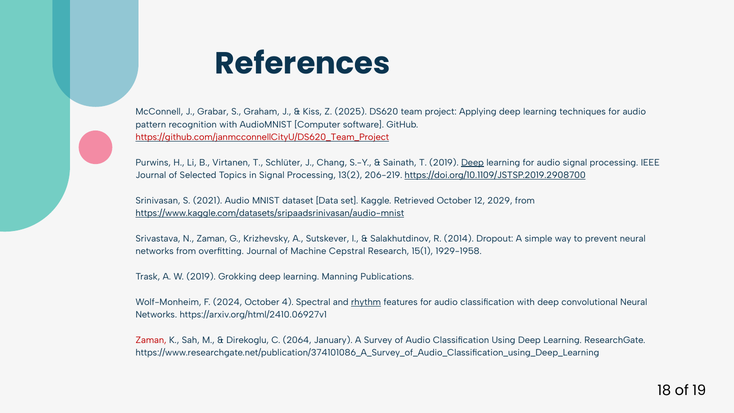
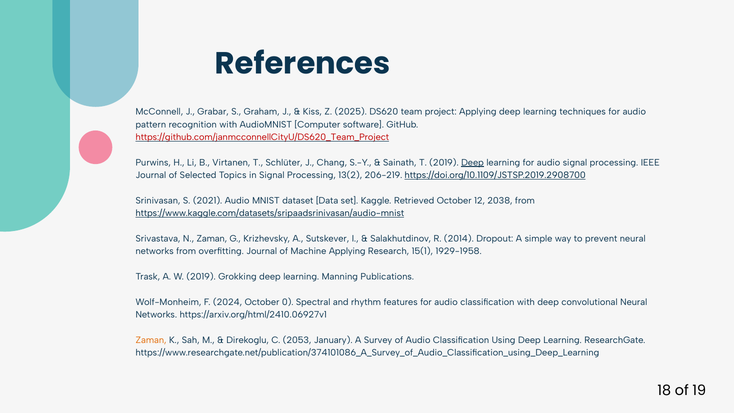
2029: 2029 -> 2038
Machine Cepstral: Cepstral -> Applying
4: 4 -> 0
rhythm underline: present -> none
Zaman at (151, 340) colour: red -> orange
2064: 2064 -> 2053
